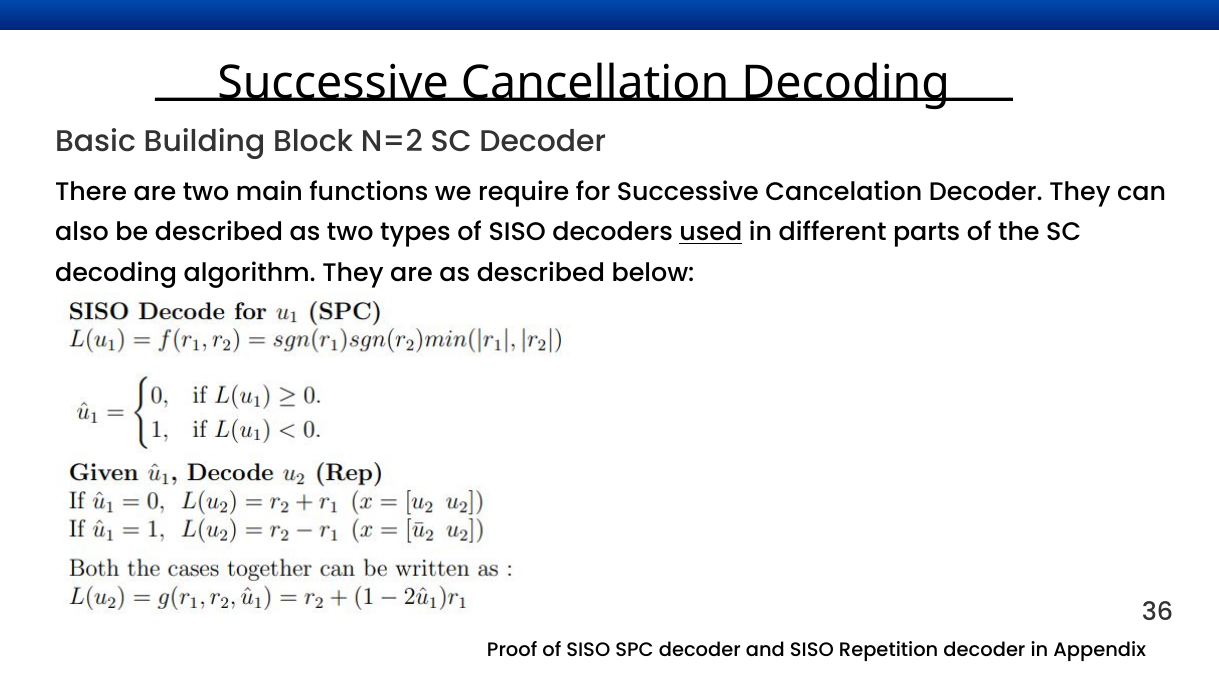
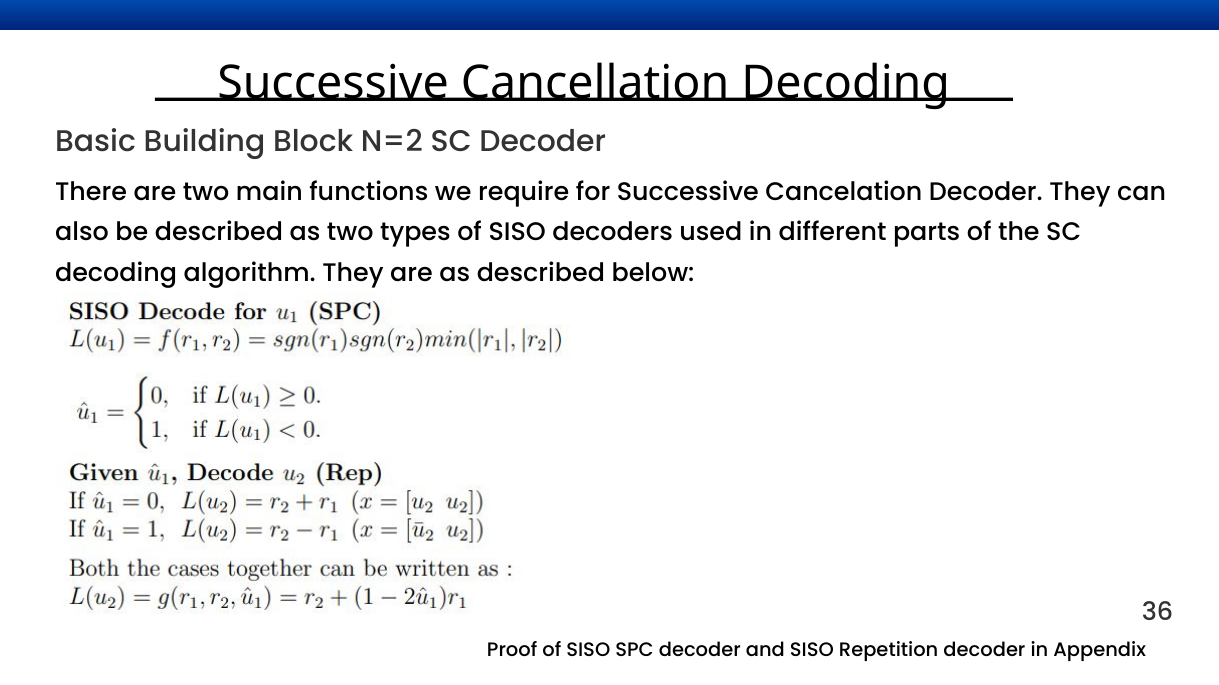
used underline: present -> none
